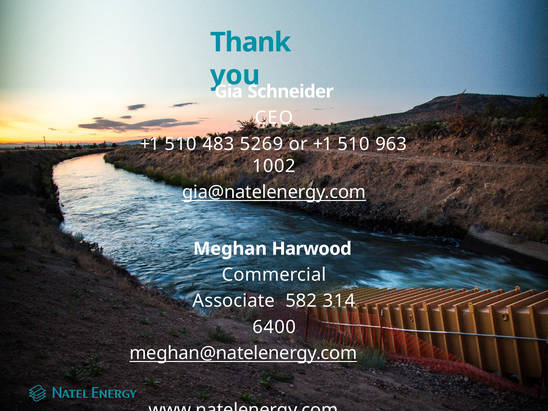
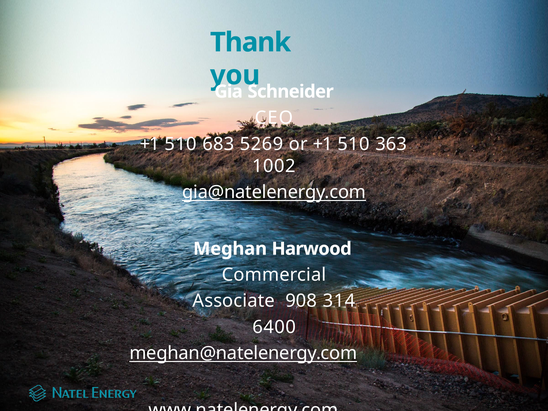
483: 483 -> 683
963: 963 -> 363
582: 582 -> 908
